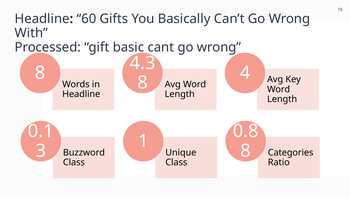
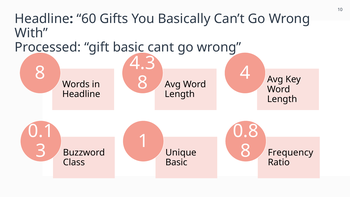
Categories: Categories -> Frequency
Class at (176, 162): Class -> Basic
